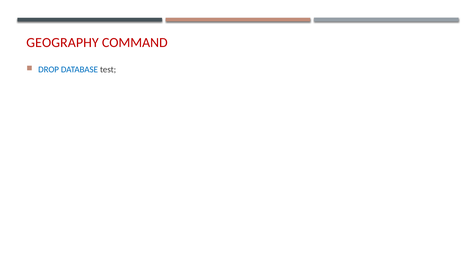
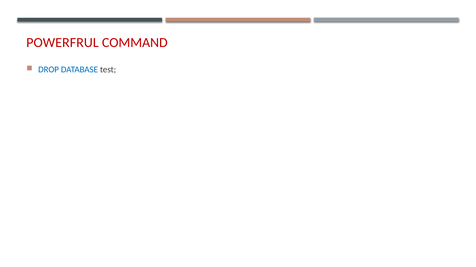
GEOGRAPHY: GEOGRAPHY -> POWERFRUL
